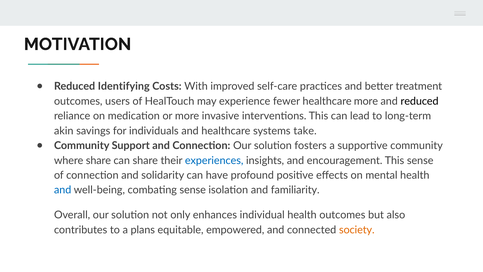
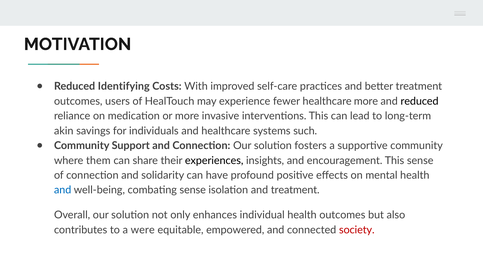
take: take -> such
where share: share -> them
experiences colour: blue -> black
and familiarity: familiarity -> treatment
plans: plans -> were
society colour: orange -> red
